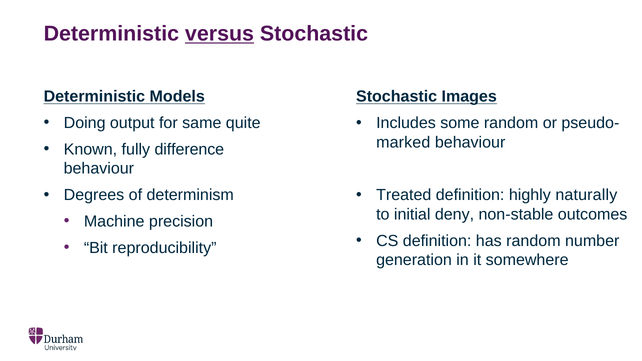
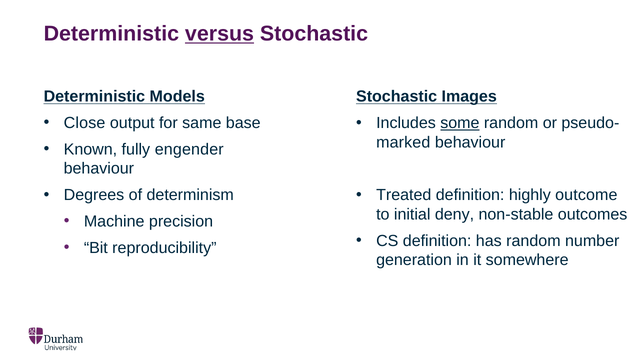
Doing: Doing -> Close
quite: quite -> base
some underline: none -> present
difference: difference -> engender
naturally: naturally -> outcome
